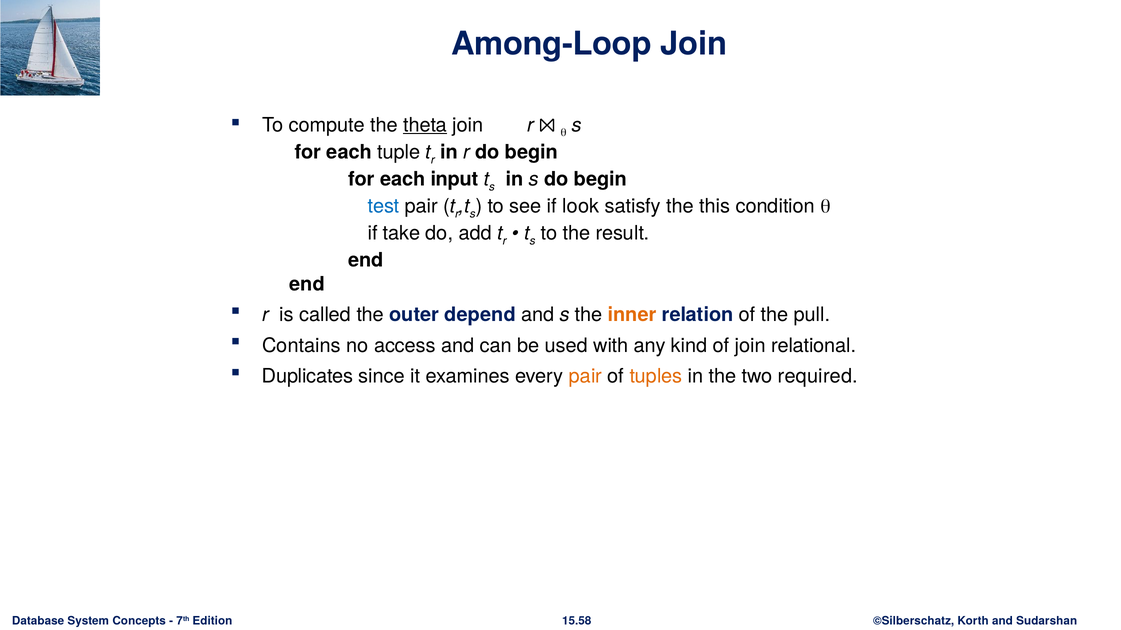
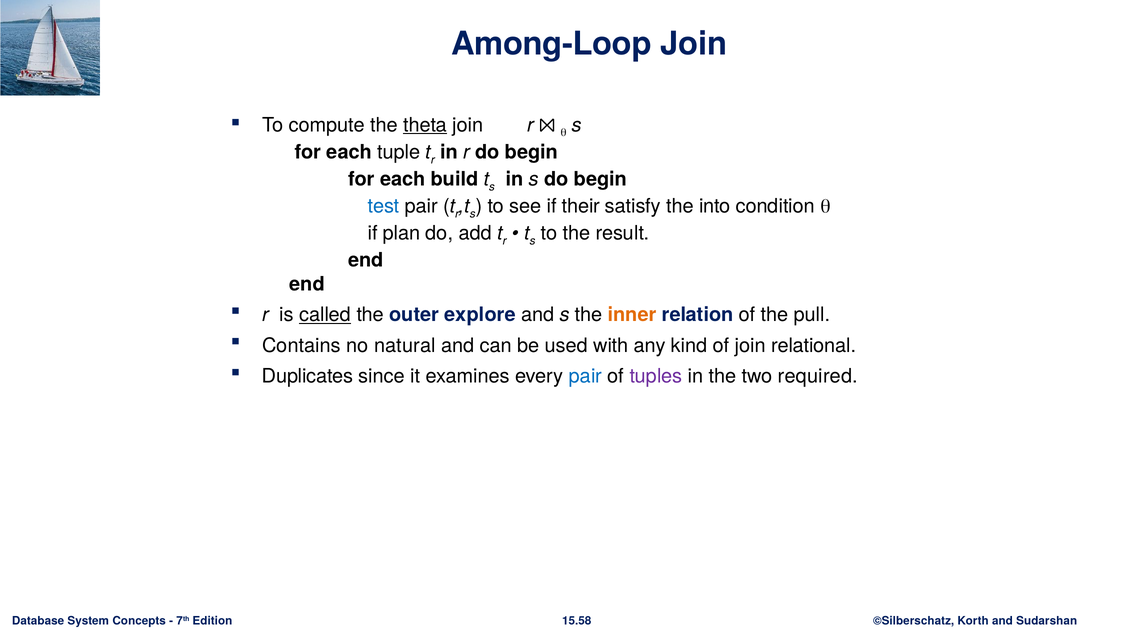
input: input -> build
look: look -> their
this: this -> into
take: take -> plan
called underline: none -> present
depend: depend -> explore
access: access -> natural
pair at (585, 377) colour: orange -> blue
tuples colour: orange -> purple
